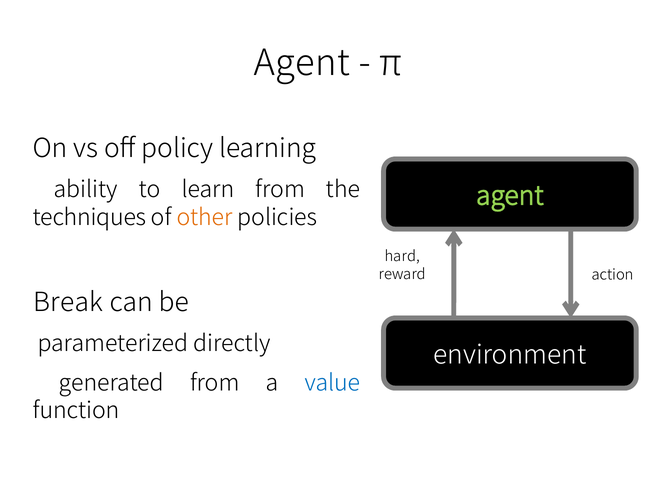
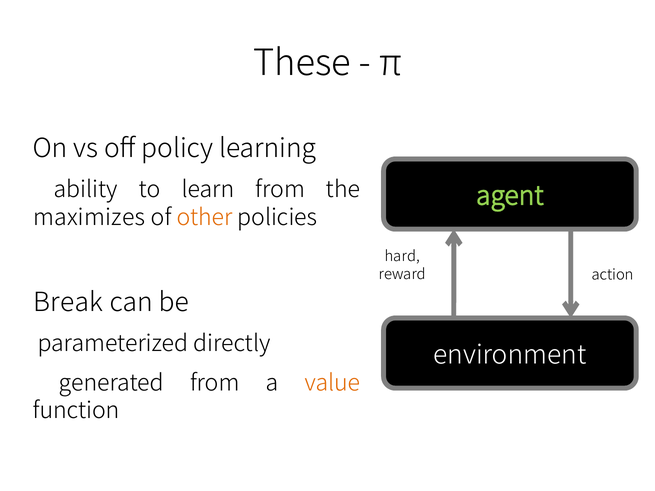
Agent at (302, 63): Agent -> These
techniques: techniques -> maximizes
value colour: blue -> orange
